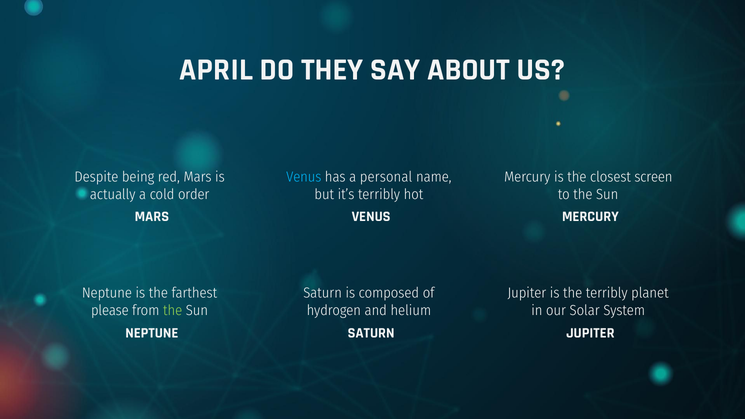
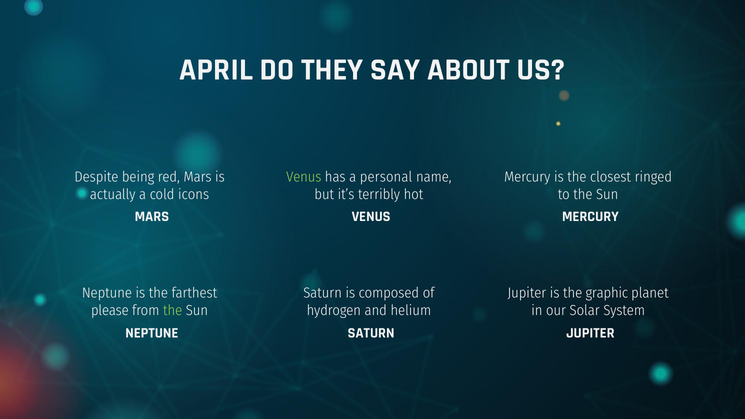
Venus at (304, 177) colour: light blue -> light green
screen: screen -> ringed
order: order -> icons
the terribly: terribly -> graphic
